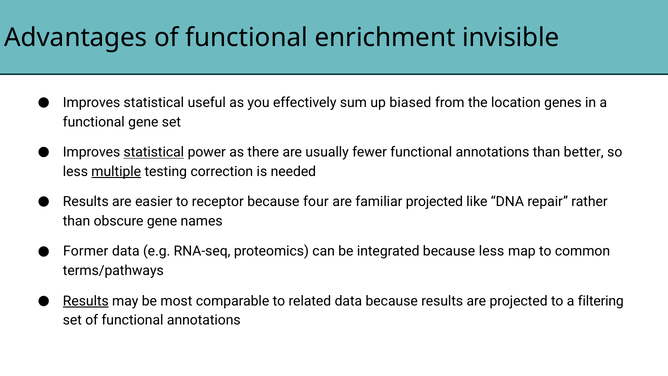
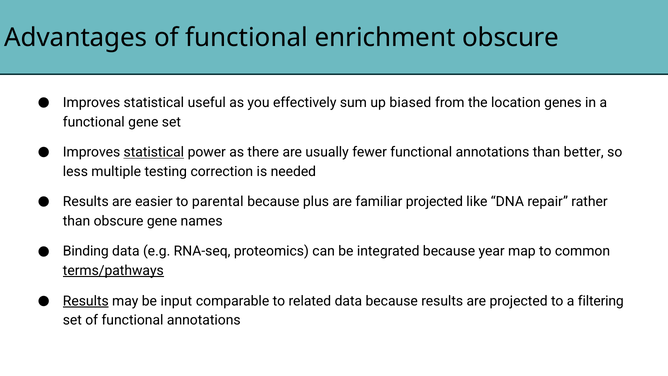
enrichment invisible: invisible -> obscure
multiple underline: present -> none
receptor: receptor -> parental
four: four -> plus
Former: Former -> Binding
because less: less -> year
terms/pathways underline: none -> present
most: most -> input
